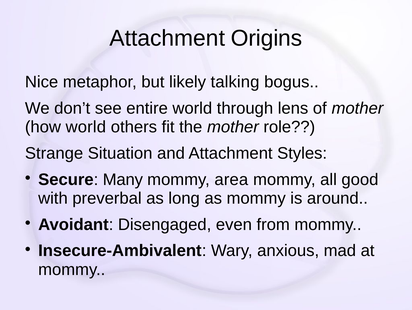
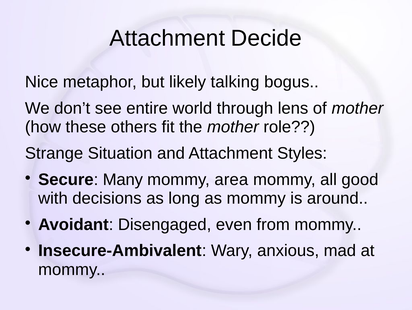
Origins: Origins -> Decide
how world: world -> these
preverbal: preverbal -> decisions
